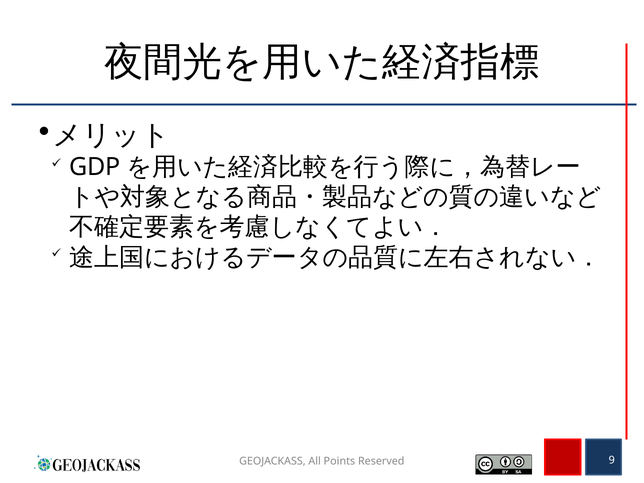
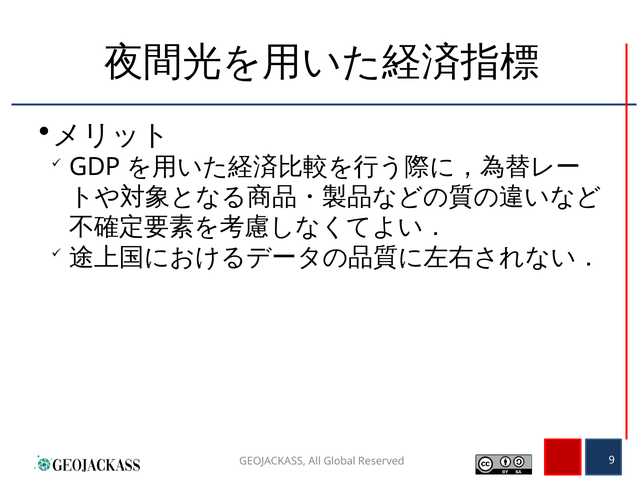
Points: Points -> Global
